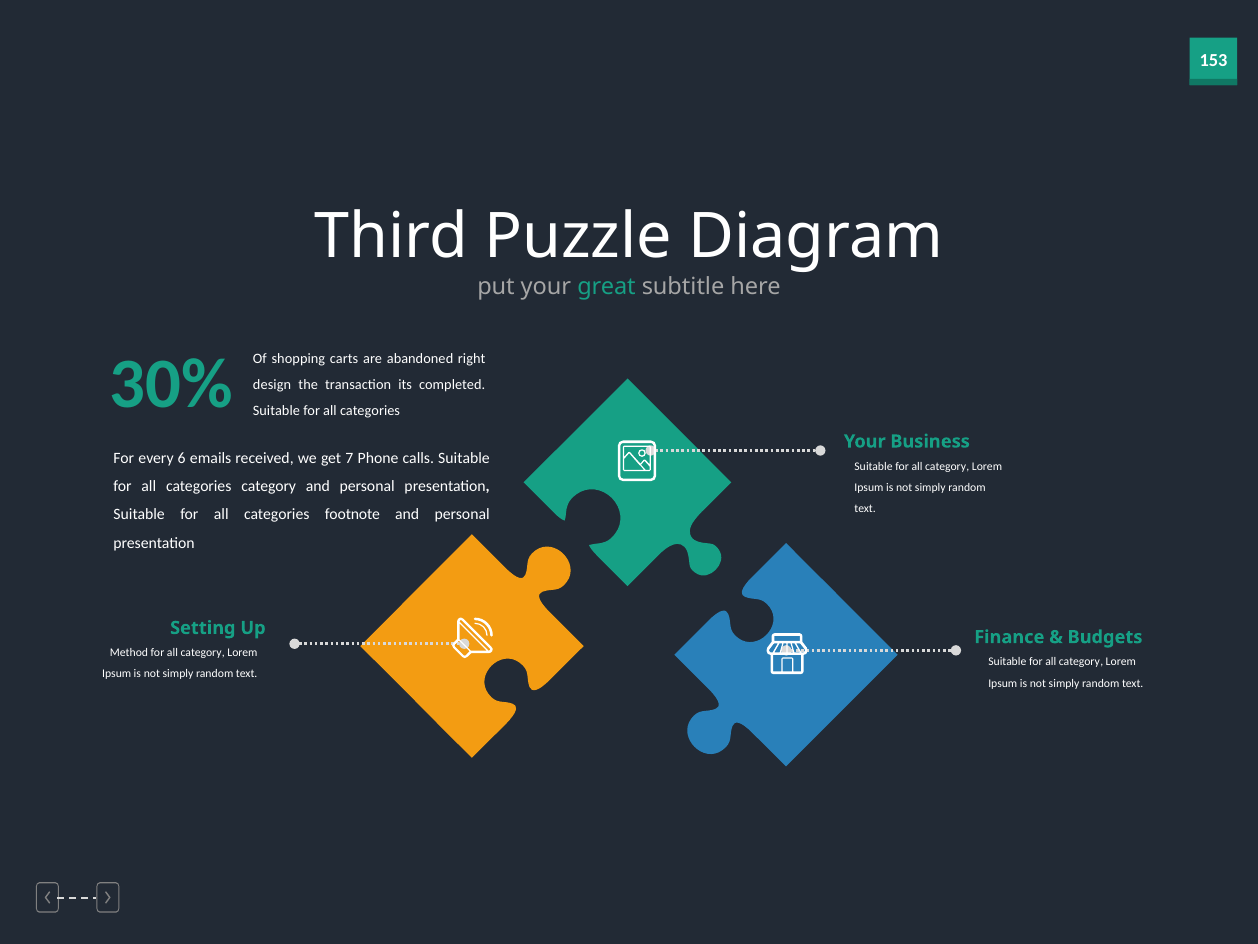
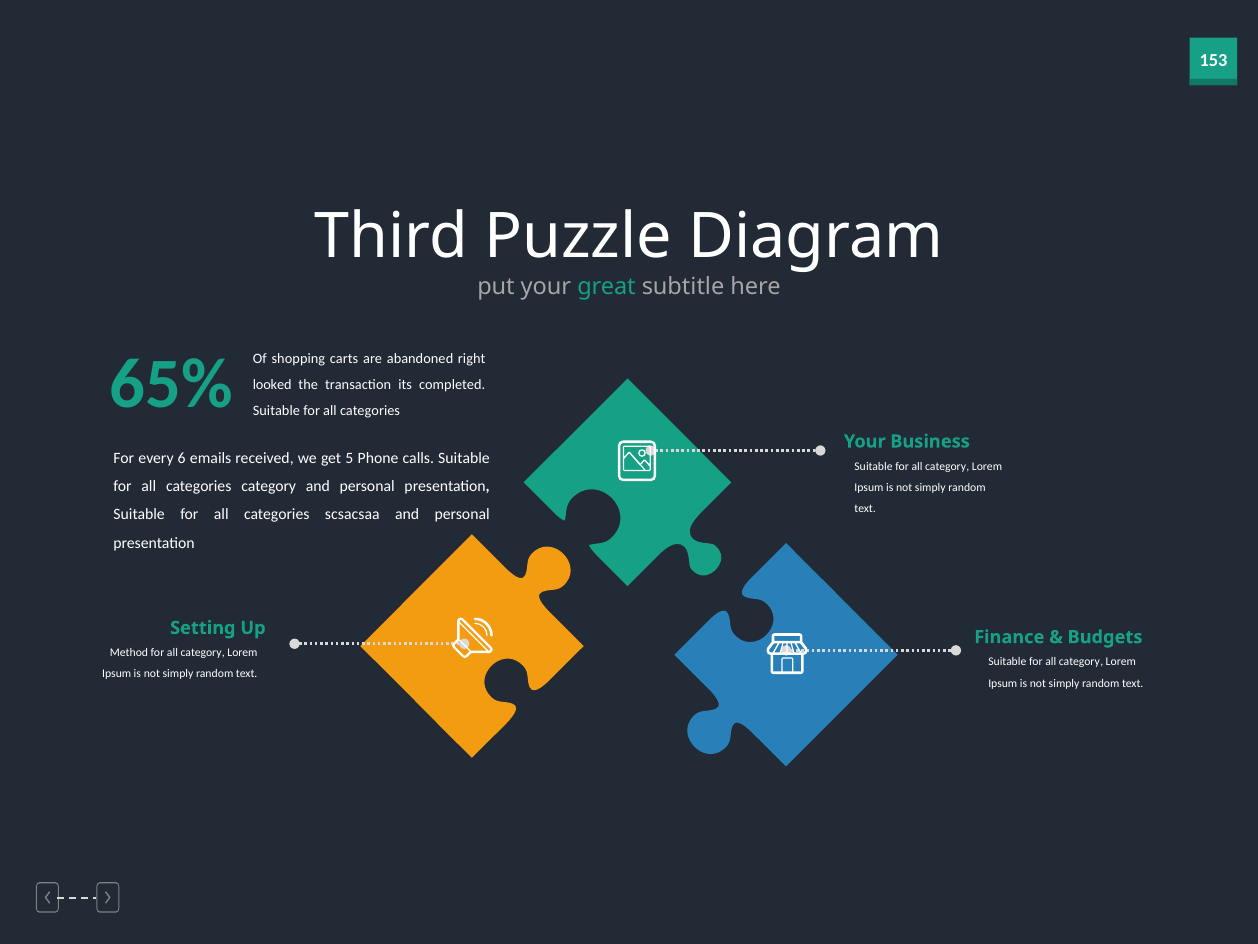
30%: 30% -> 65%
design: design -> looked
7: 7 -> 5
footnote: footnote -> scsacsaa
